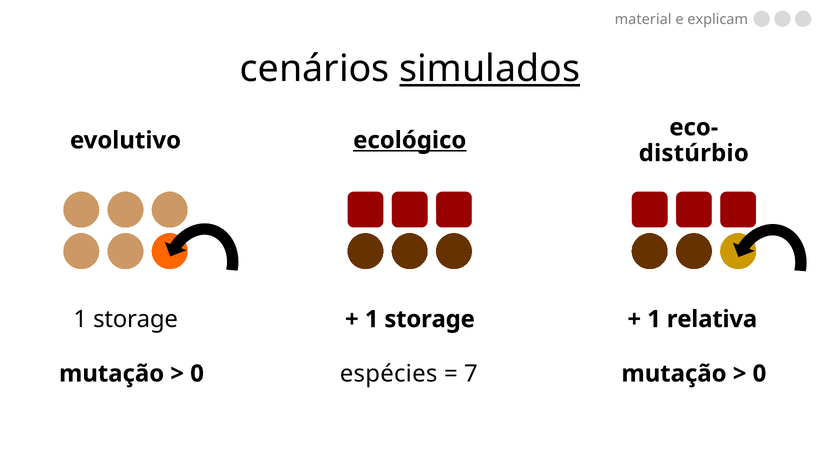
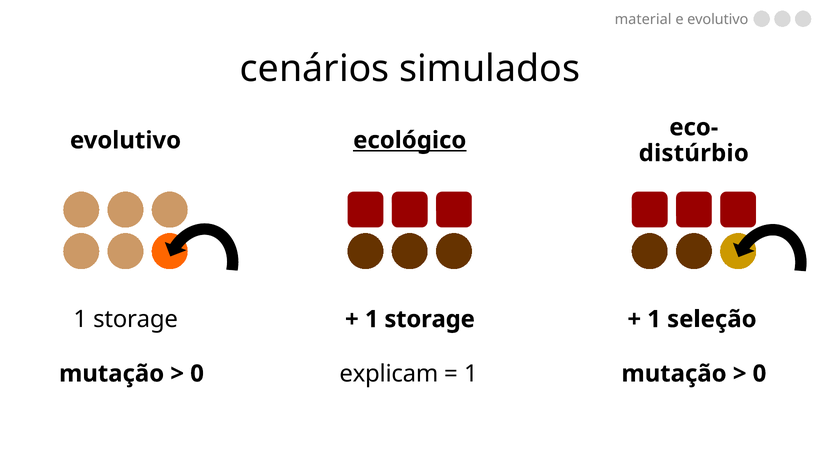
e explicam: explicam -> evolutivo
simulados underline: present -> none
relativa: relativa -> seleção
espécies: espécies -> explicam
7 at (471, 374): 7 -> 1
